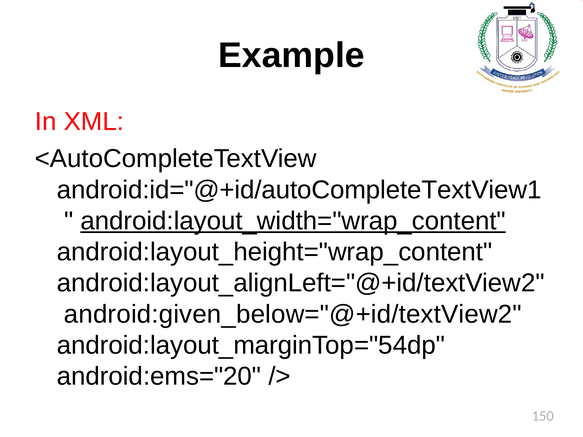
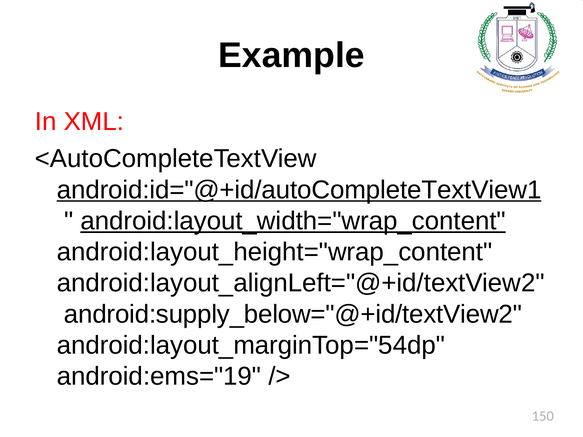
android:id="@+id/autoCompleteTextView1 underline: none -> present
android:given_below="@+id/textView2: android:given_below="@+id/textView2 -> android:supply_below="@+id/textView2
android:ems="20: android:ems="20 -> android:ems="19
